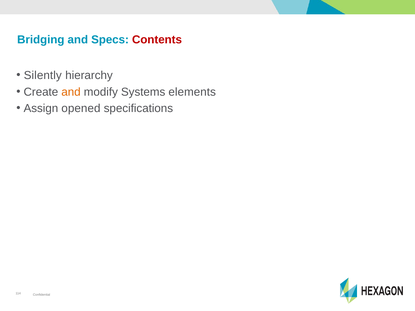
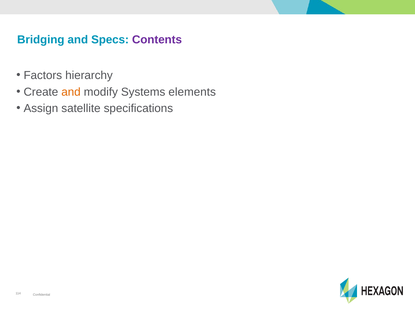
Contents colour: red -> purple
Silently: Silently -> Factors
opened: opened -> satellite
